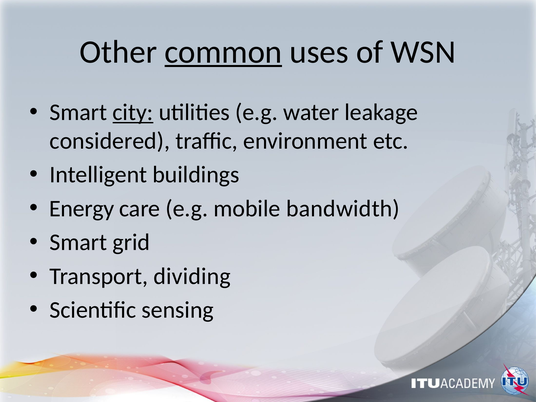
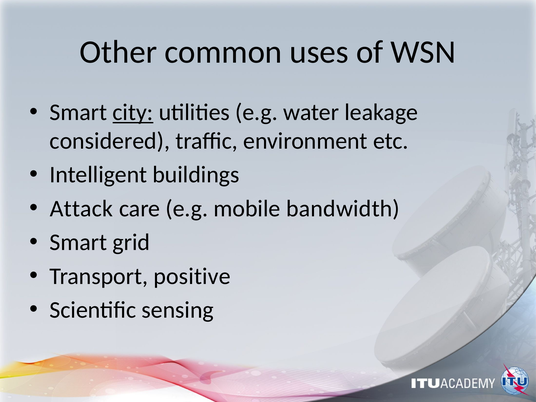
common underline: present -> none
Energy: Energy -> Attack
dividing: dividing -> positive
